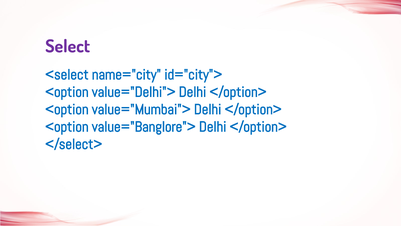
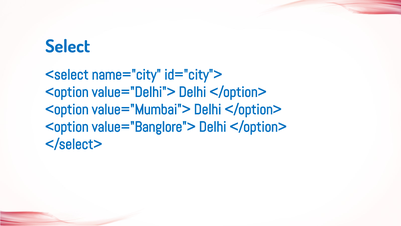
Select colour: purple -> blue
